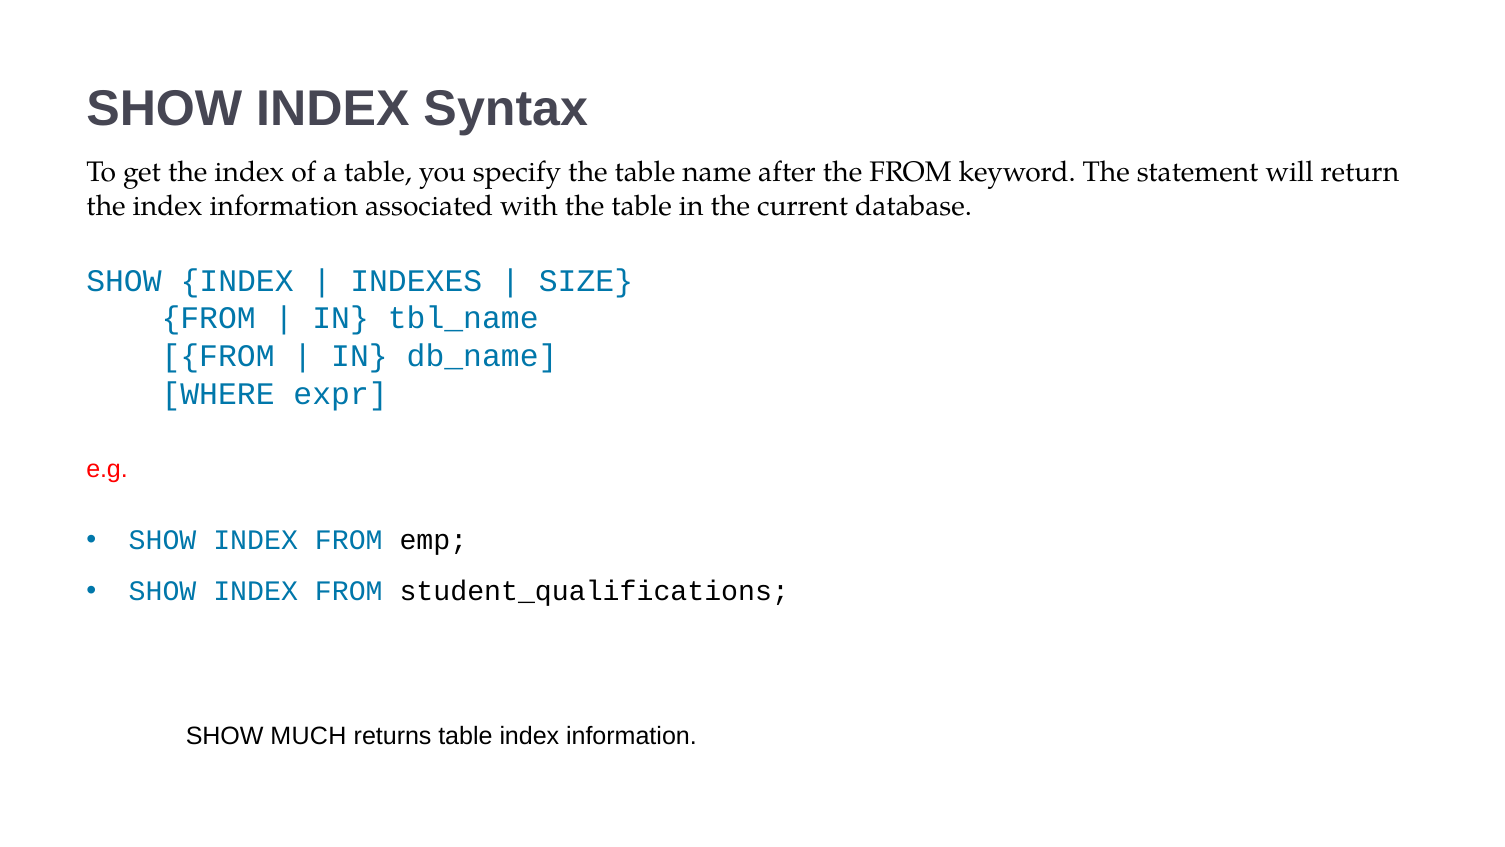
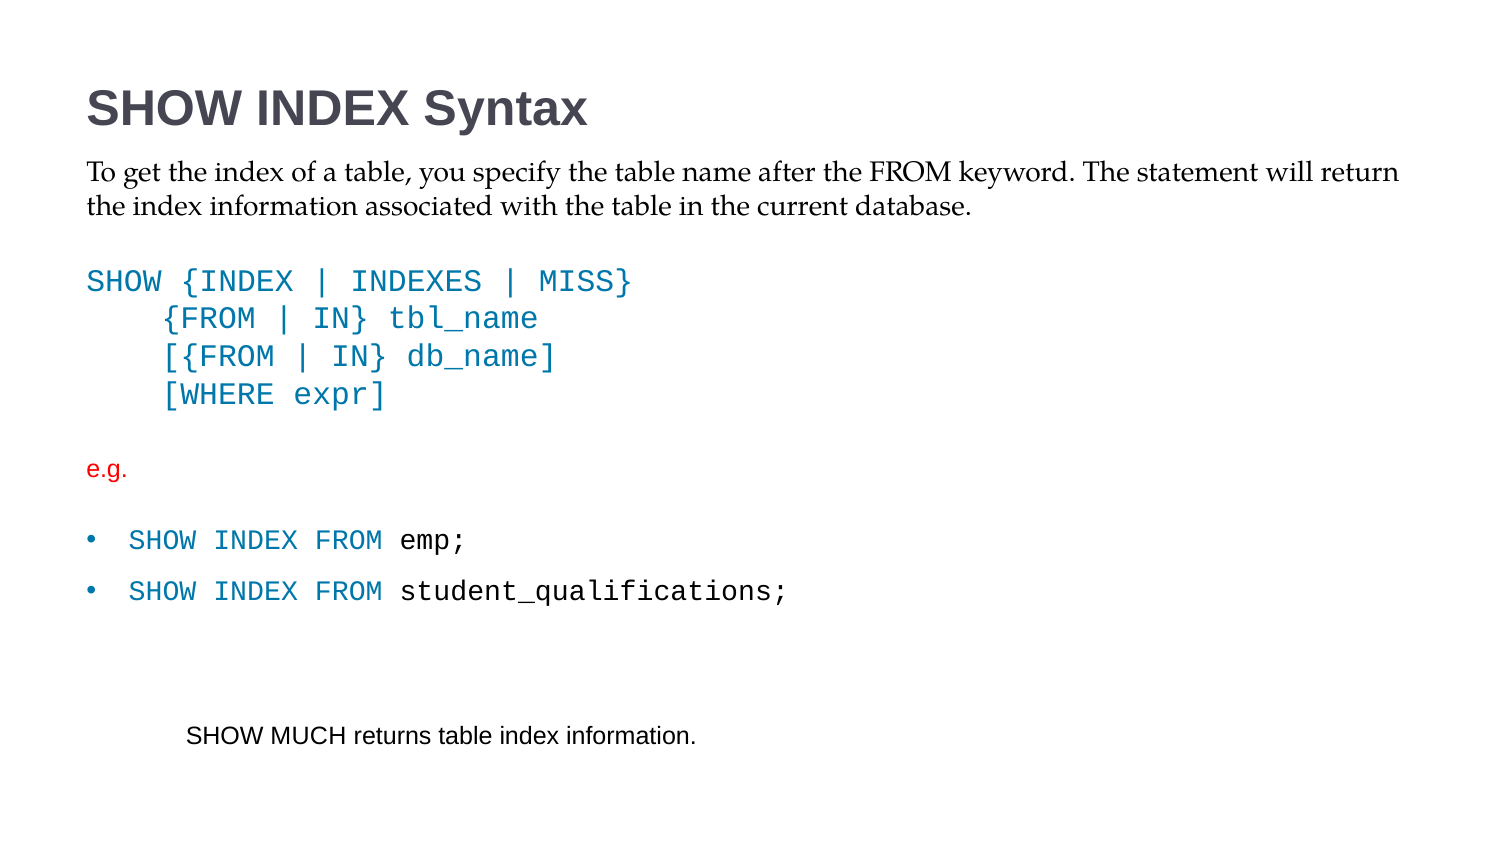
SIZE: SIZE -> MISS
